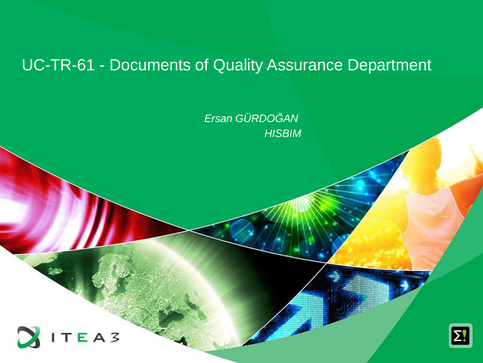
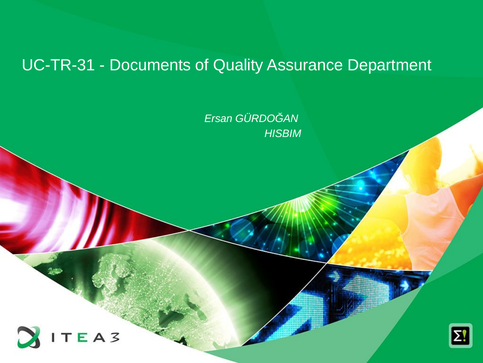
UC-TR-61: UC-TR-61 -> UC-TR-31
